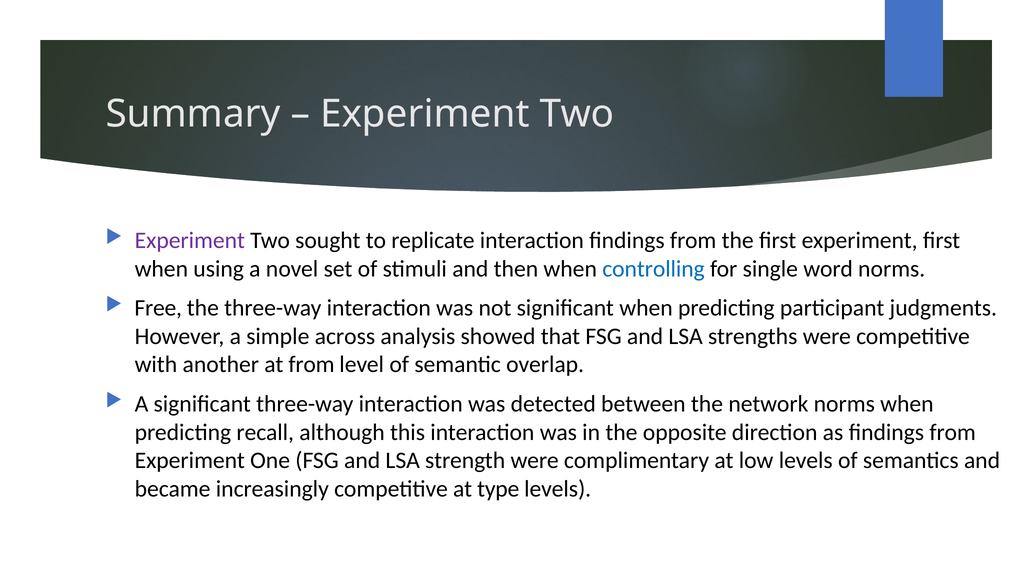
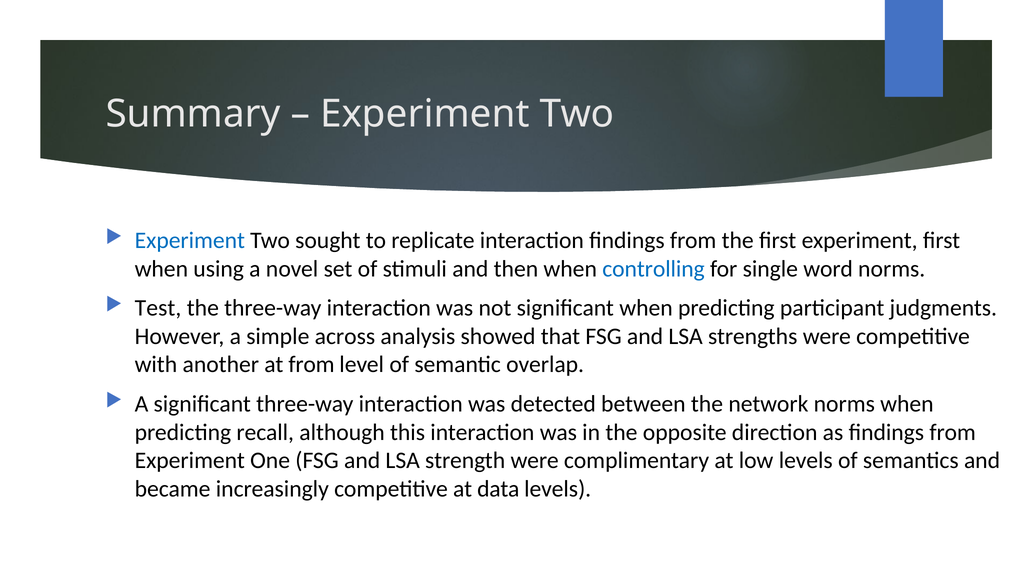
Experiment at (190, 240) colour: purple -> blue
Free: Free -> Test
type: type -> data
